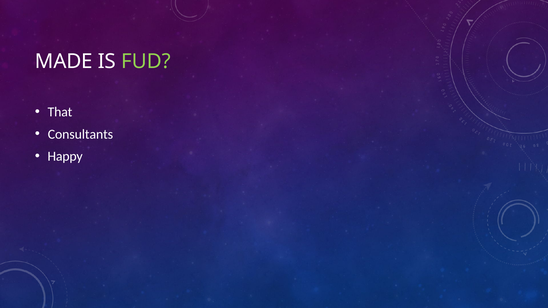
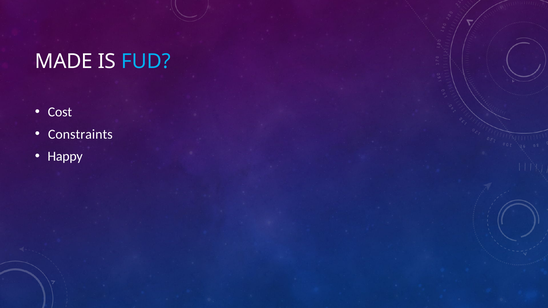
FUD colour: light green -> light blue
That: That -> Cost
Consultants: Consultants -> Constraints
